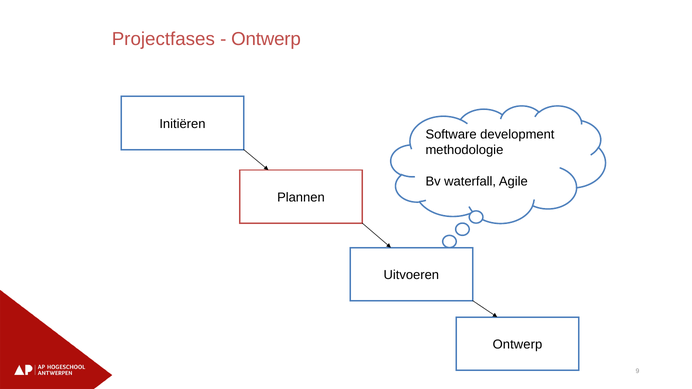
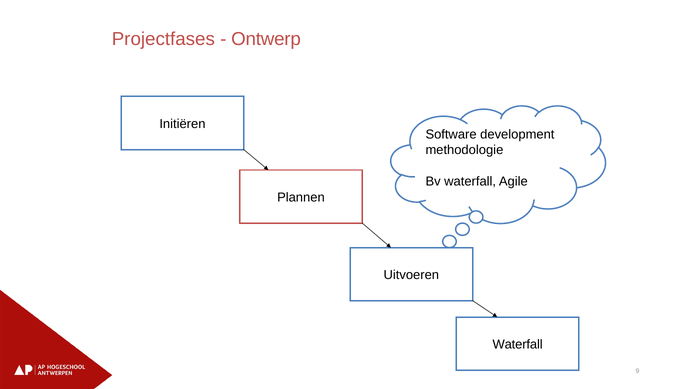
Ontwerp at (517, 345): Ontwerp -> Waterfall
